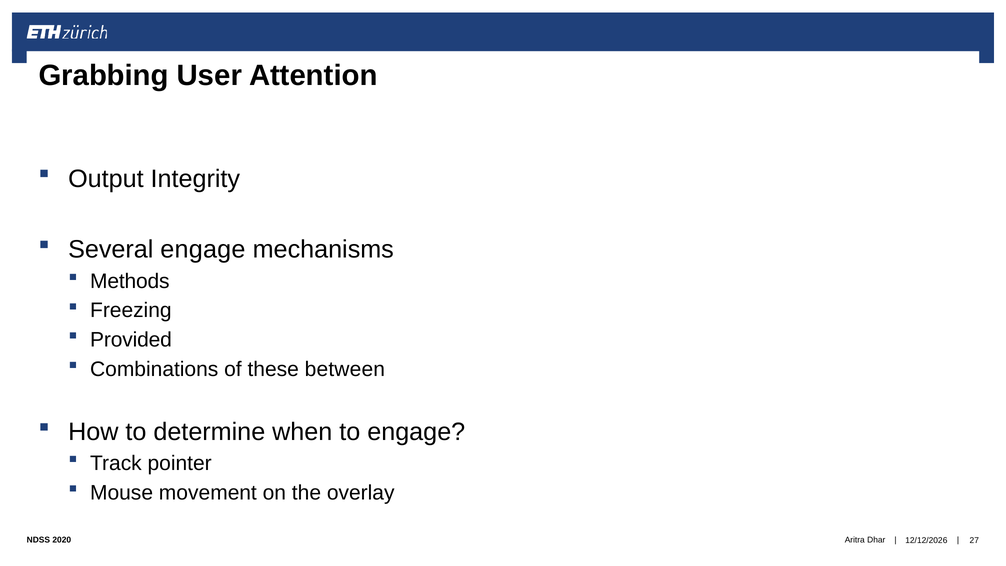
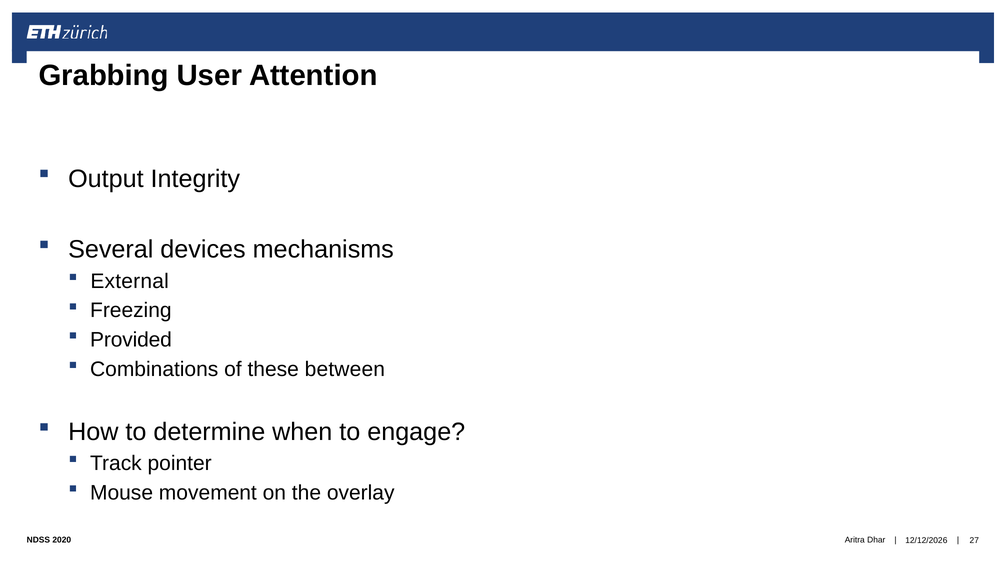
Several engage: engage -> devices
Methods: Methods -> External
